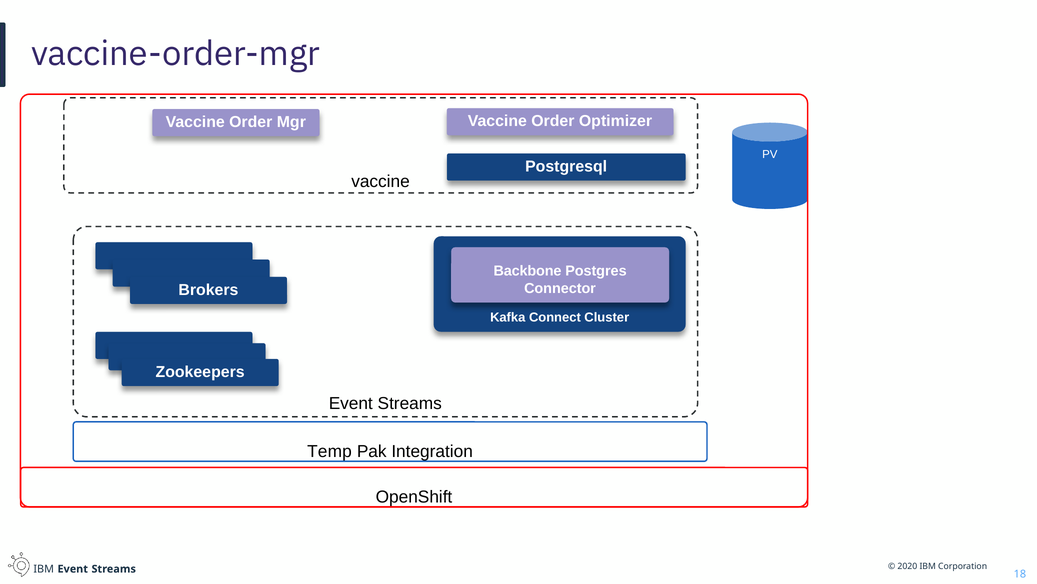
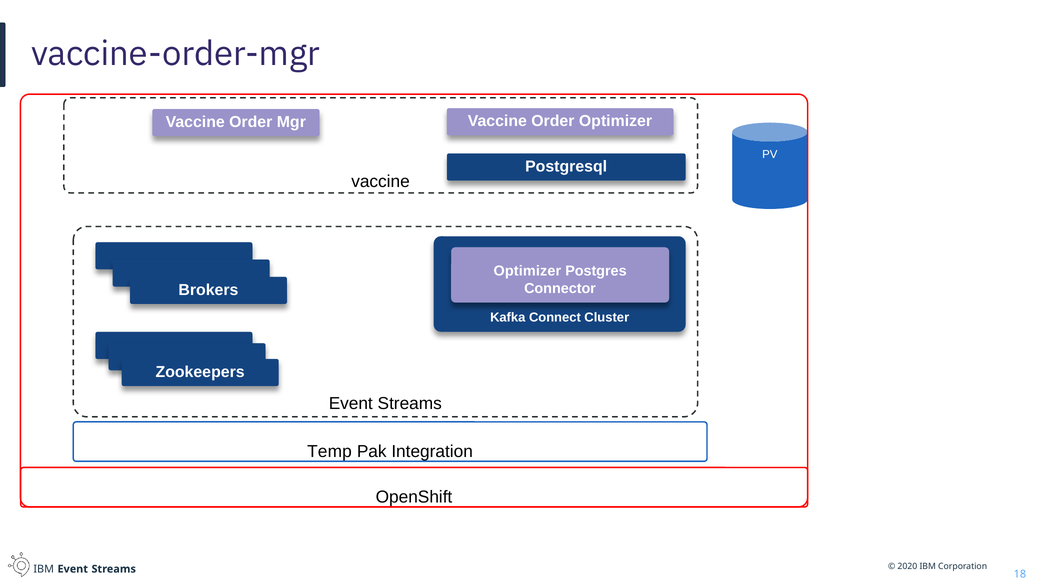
Backbone at (528, 271): Backbone -> Optimizer
